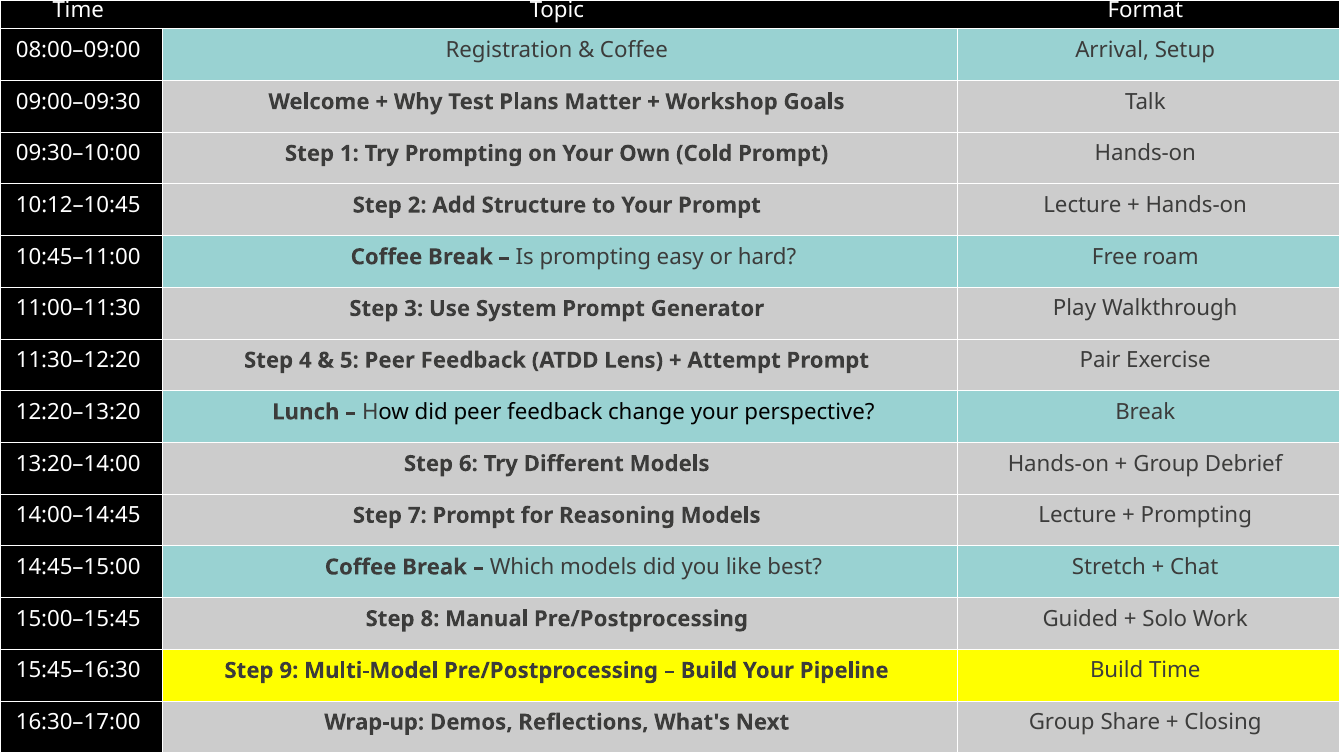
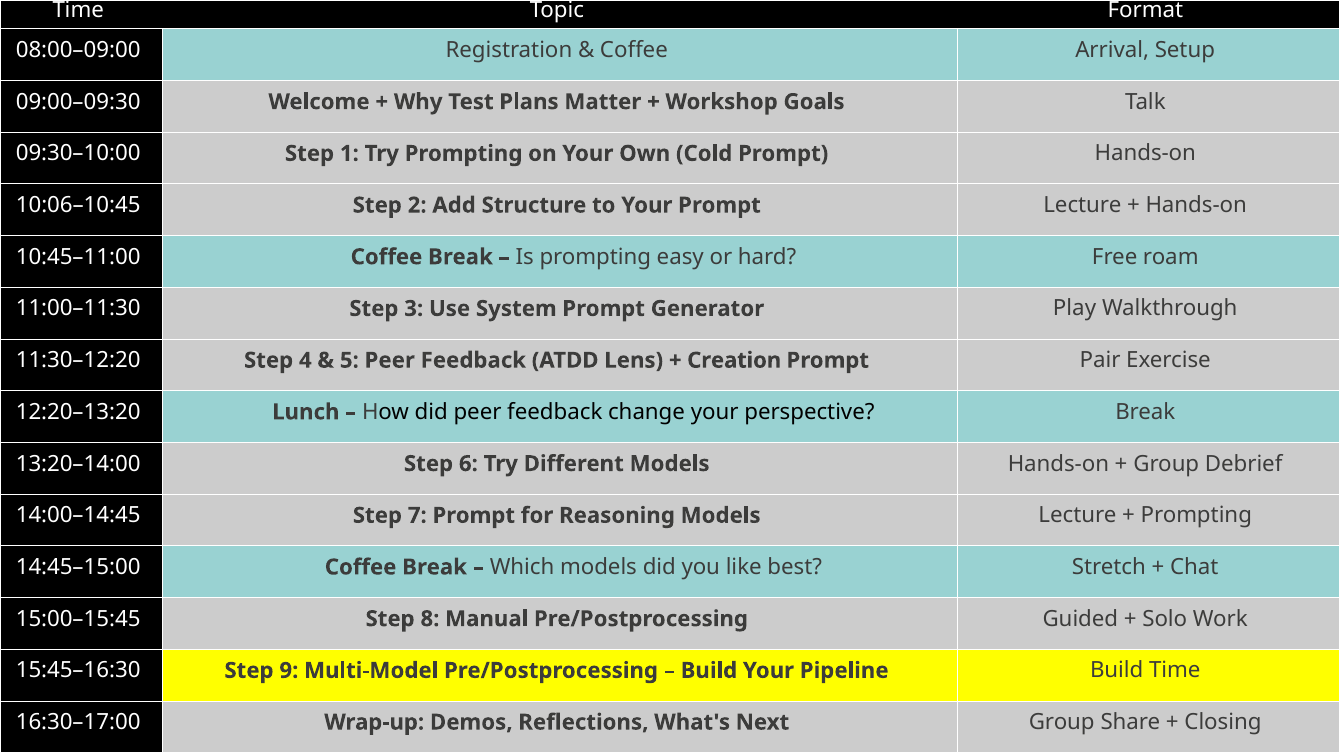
10:12–10:45: 10:12–10:45 -> 10:06–10:45
Attempt: Attempt -> Creation
